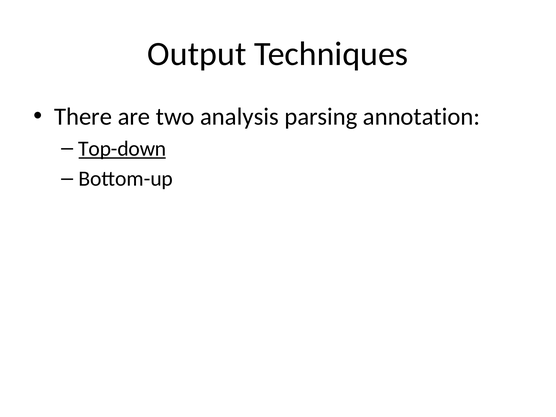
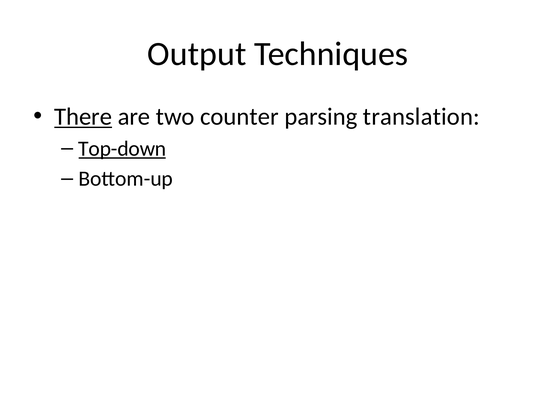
There underline: none -> present
analysis: analysis -> counter
annotation: annotation -> translation
